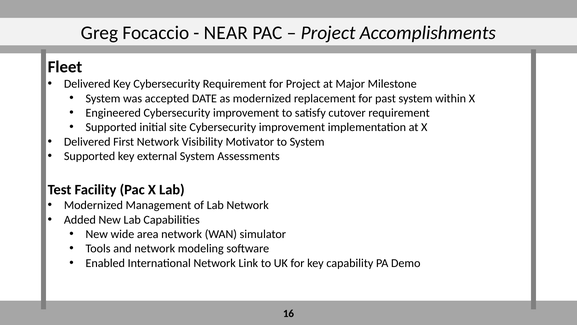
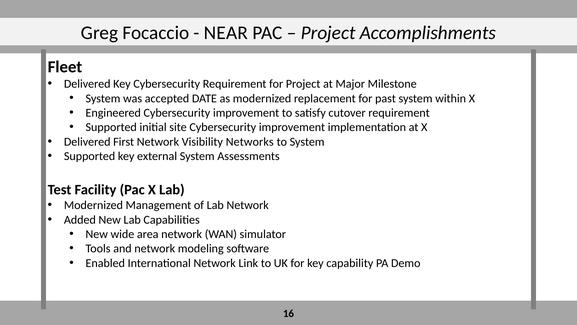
Motivator: Motivator -> Networks
